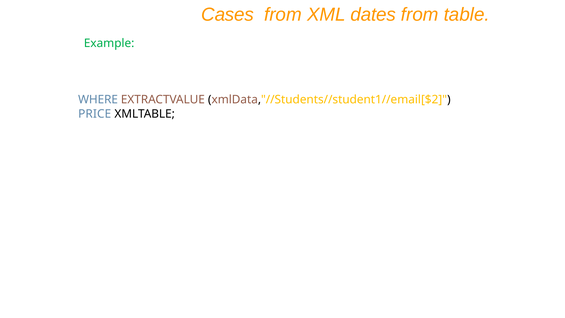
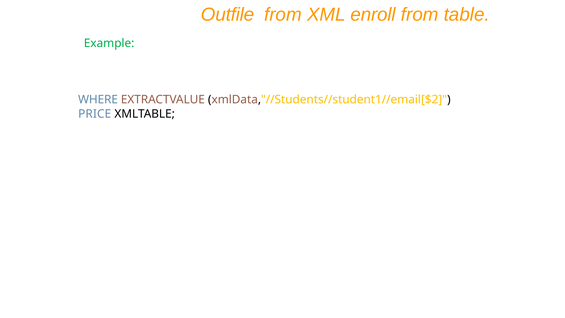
Cases: Cases -> Outfile
dates: dates -> enroll
